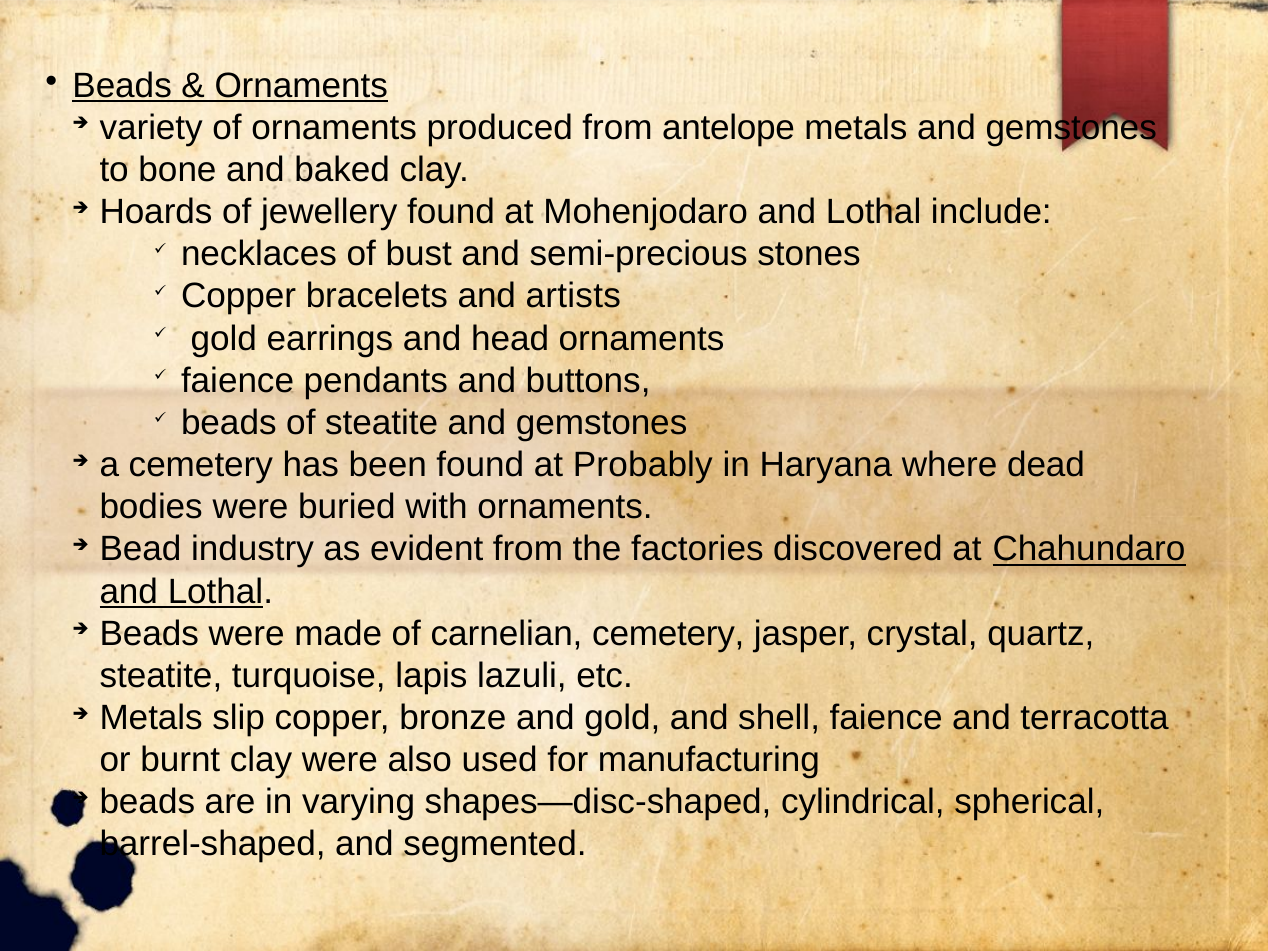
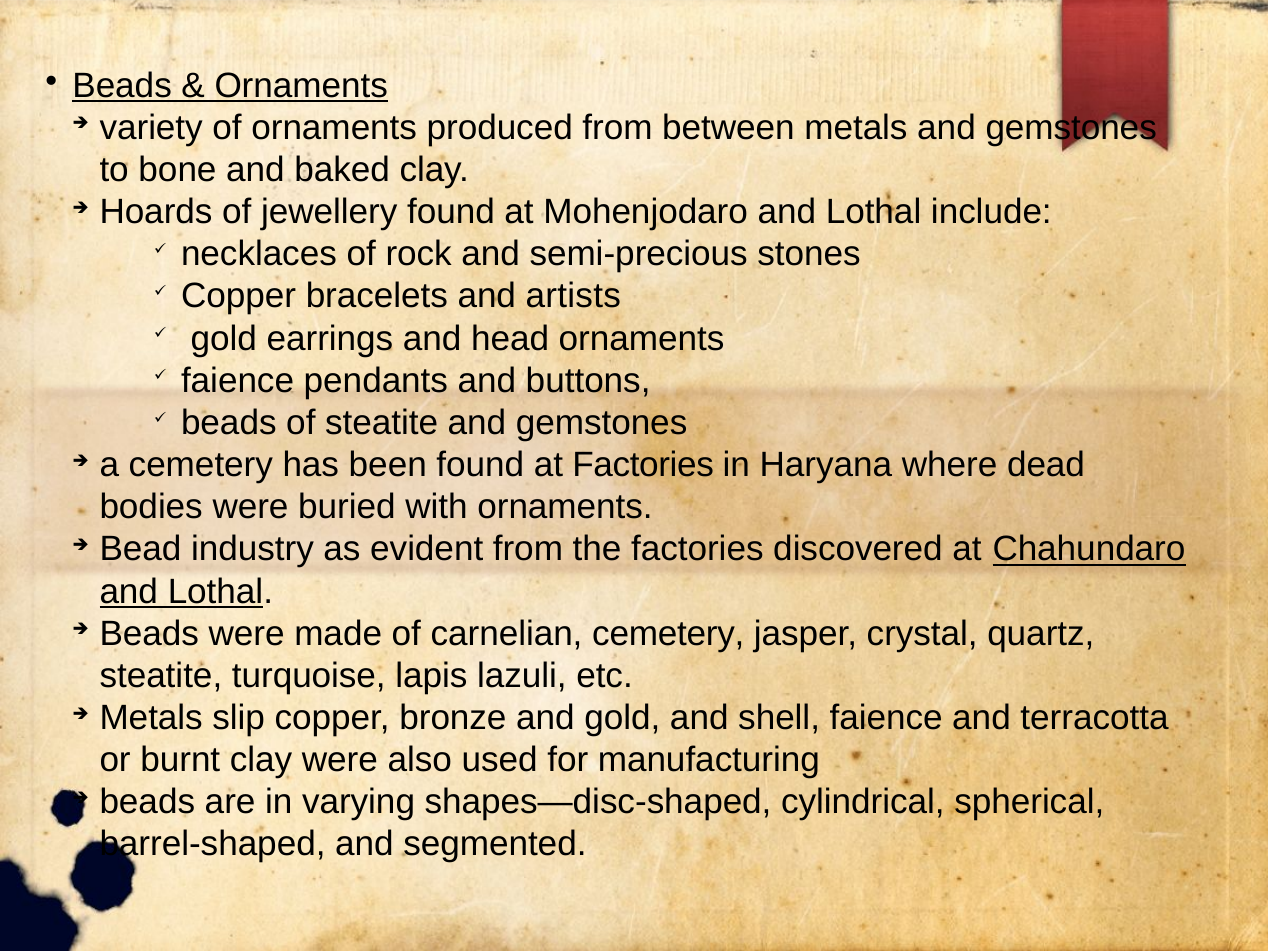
antelope: antelope -> between
bust: bust -> rock
at Probably: Probably -> Factories
